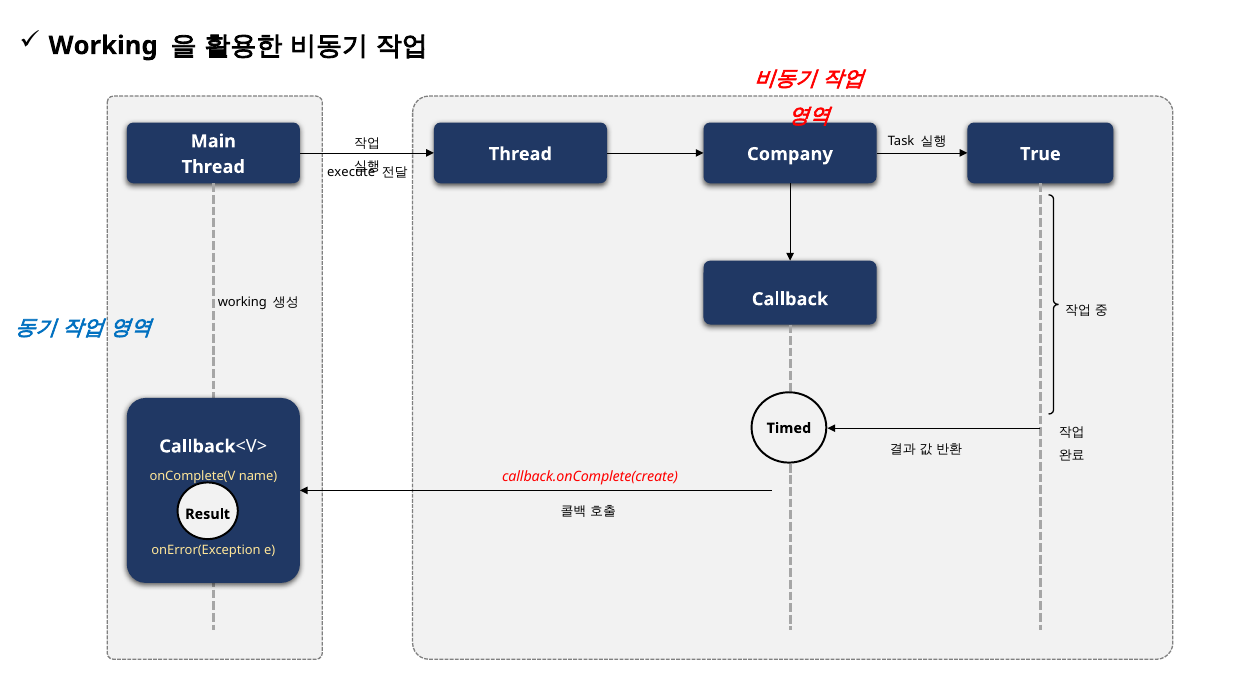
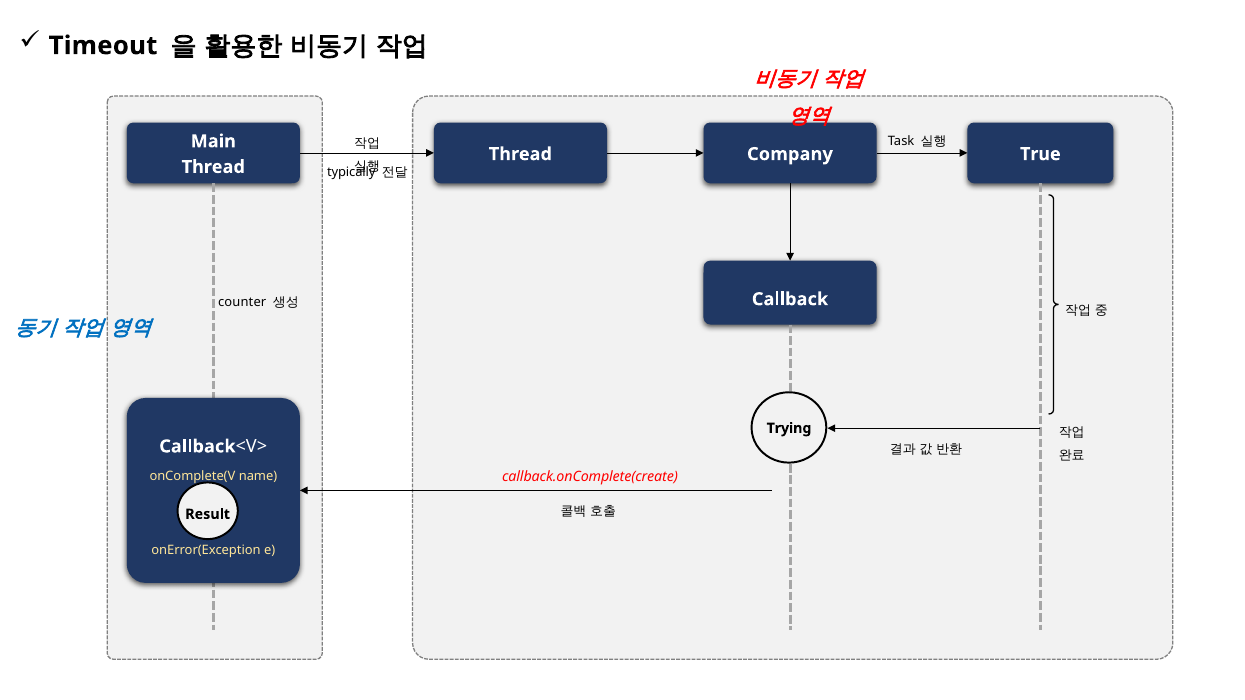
Working at (103, 46): Working -> Timeout
execute: execute -> typically
working at (242, 303): working -> counter
Timed: Timed -> Trying
